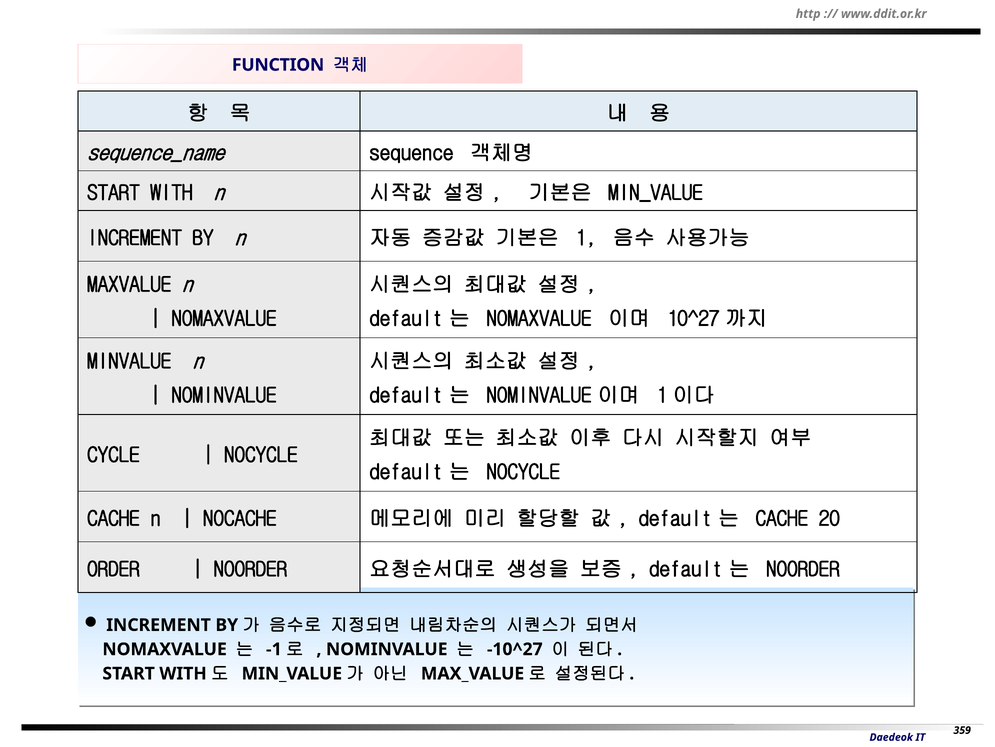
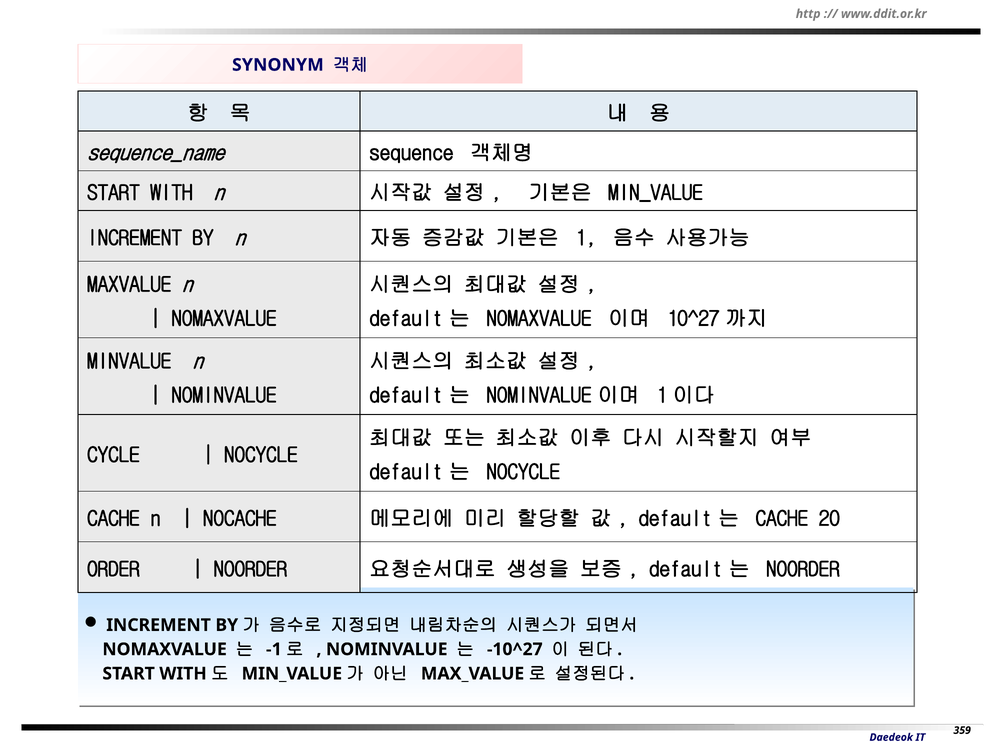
FUNCTION: FUNCTION -> SYNONYM
